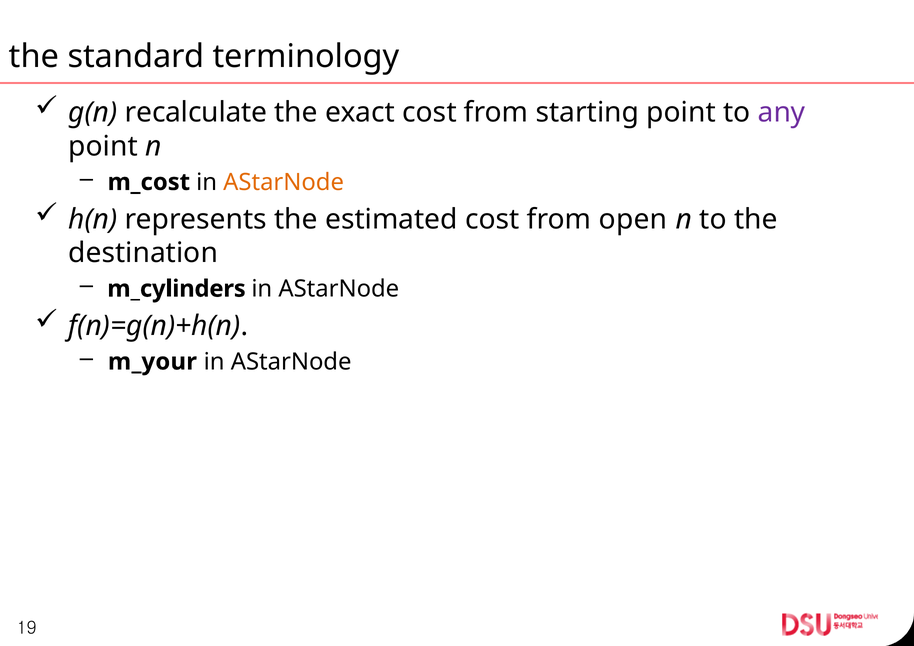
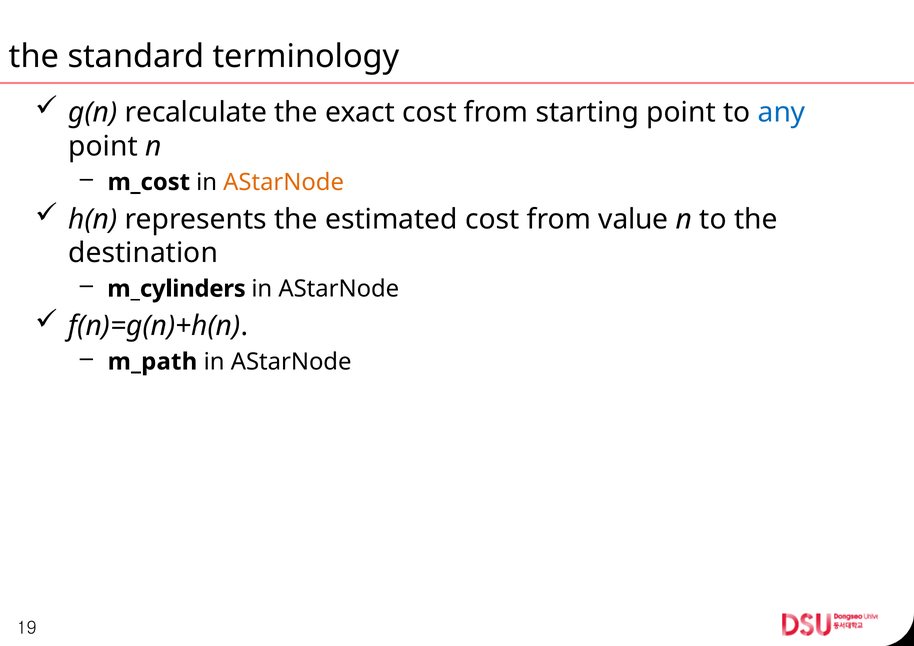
any colour: purple -> blue
open: open -> value
m_your: m_your -> m_path
